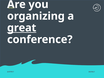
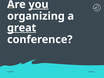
you underline: none -> present
